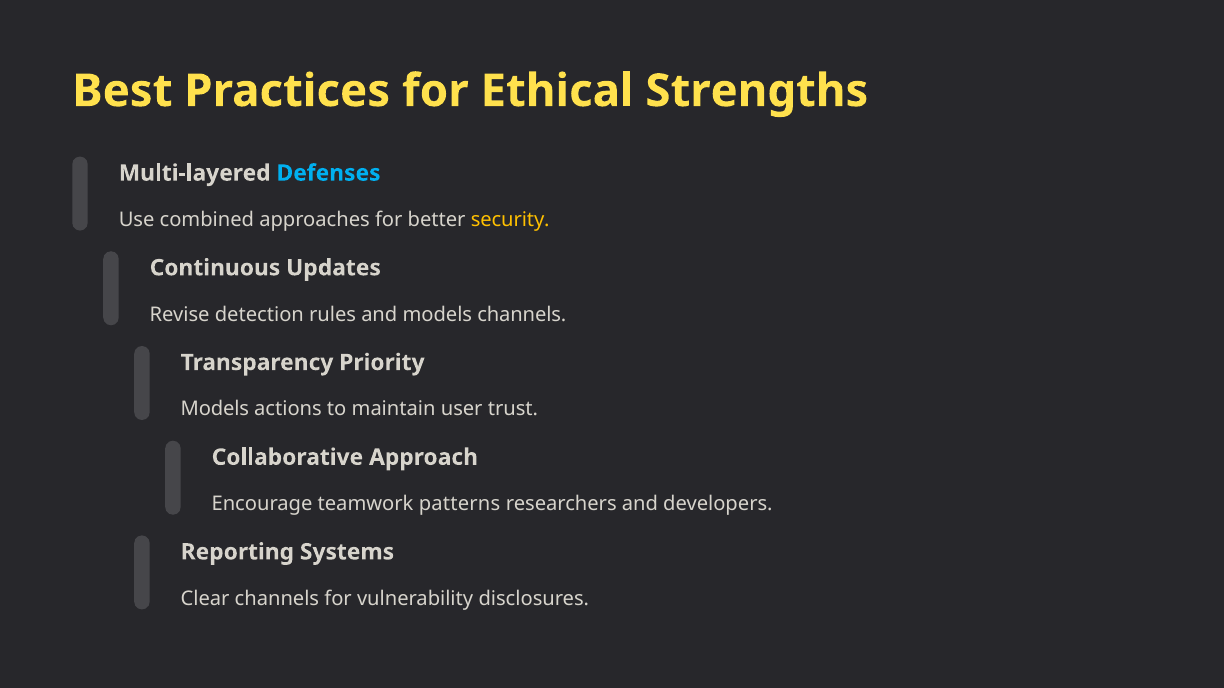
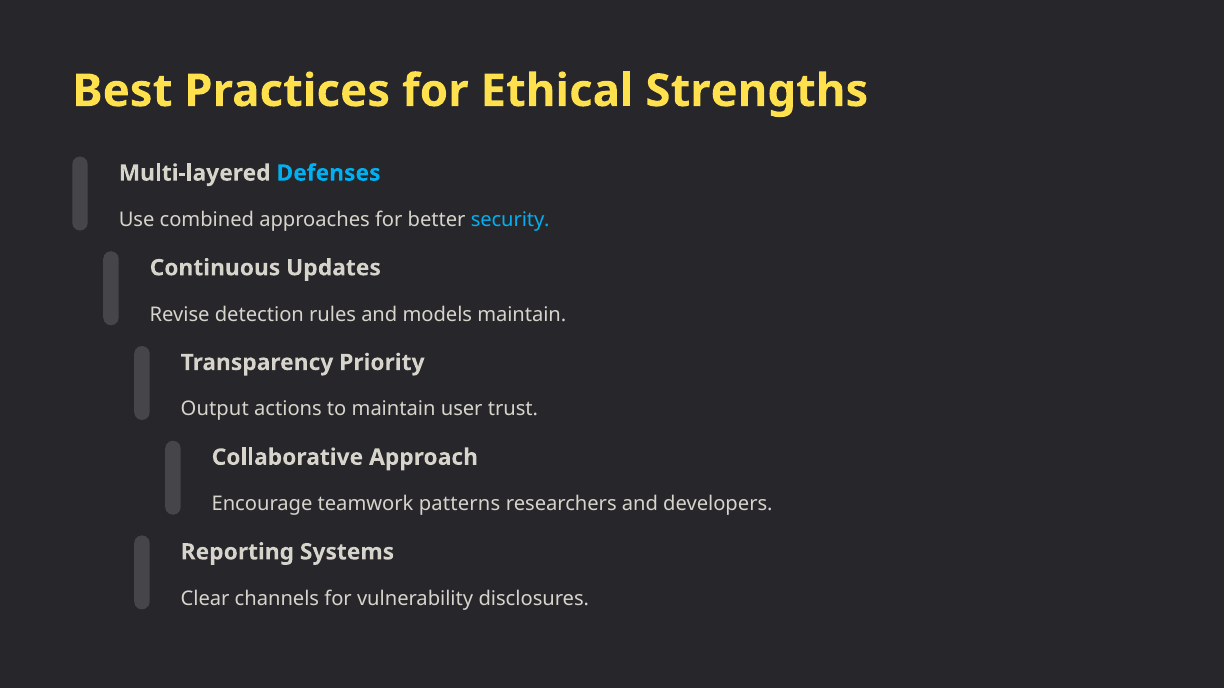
security colour: yellow -> light blue
models channels: channels -> maintain
Models at (215, 410): Models -> Output
